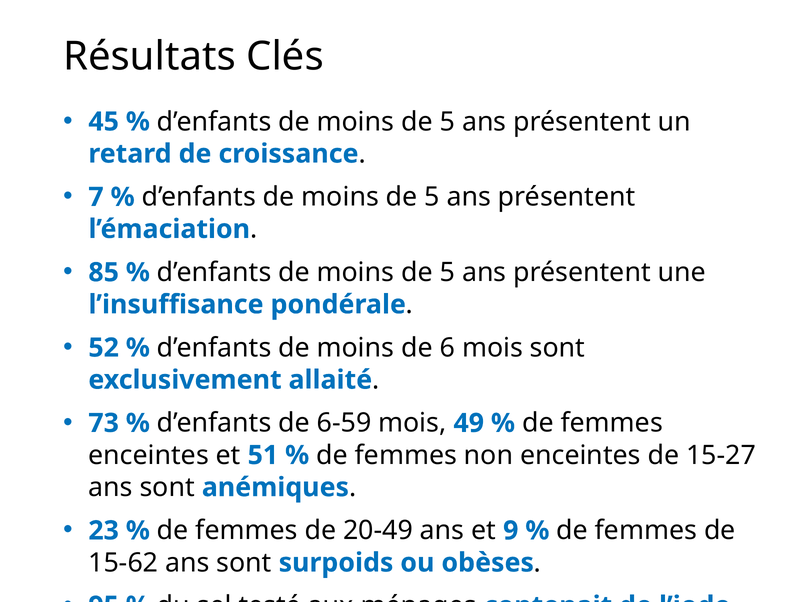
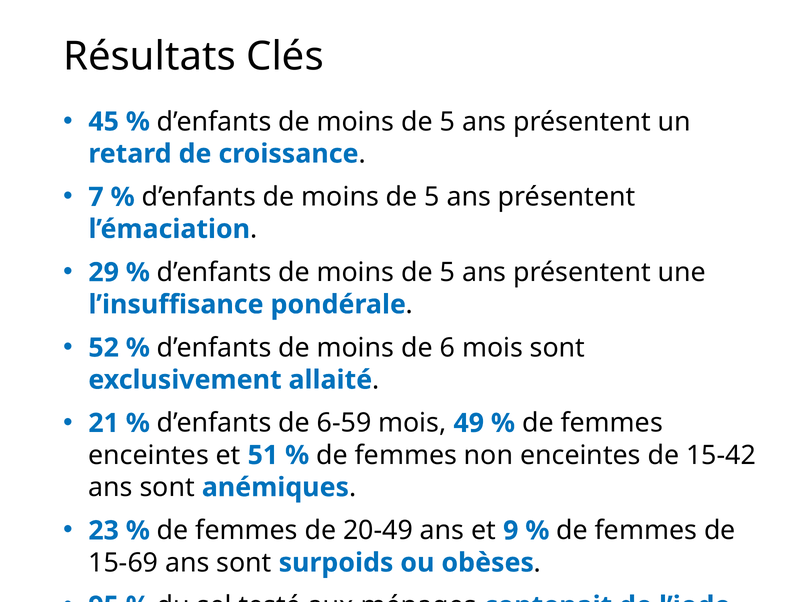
85: 85 -> 29
73: 73 -> 21
15-27: 15-27 -> 15-42
15-62: 15-62 -> 15-69
